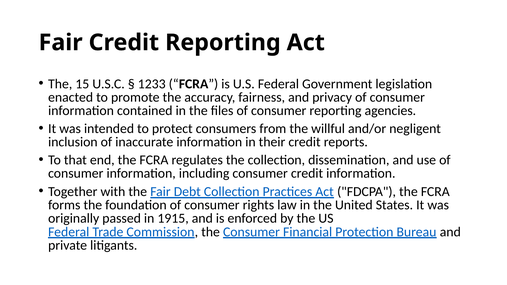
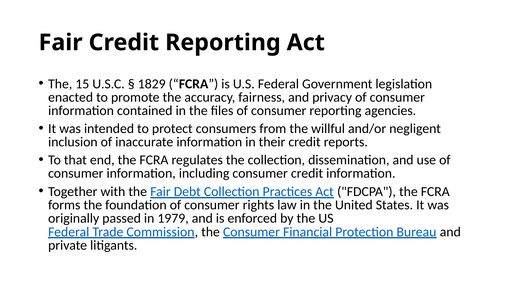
1233: 1233 -> 1829
1915: 1915 -> 1979
